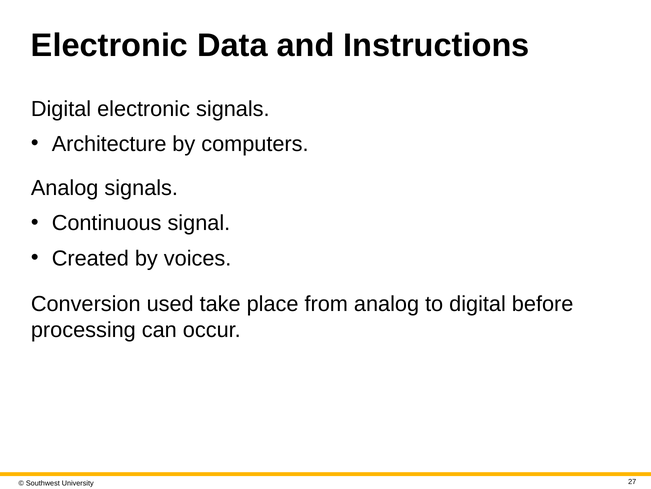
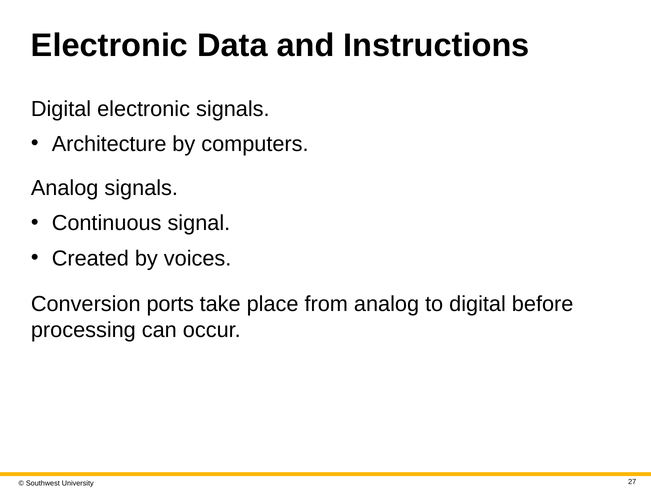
used: used -> ports
